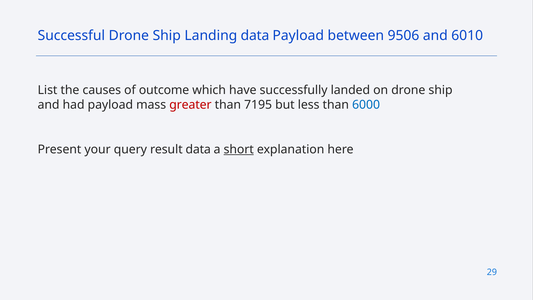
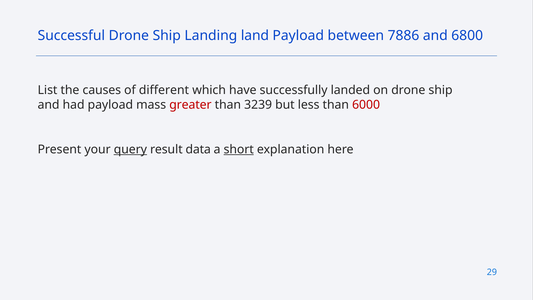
Landing data: data -> land
9506: 9506 -> 7886
6010: 6010 -> 6800
outcome: outcome -> different
7195: 7195 -> 3239
6000 colour: blue -> red
query underline: none -> present
